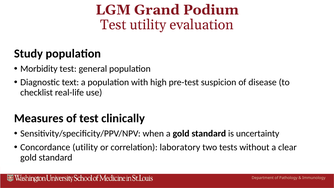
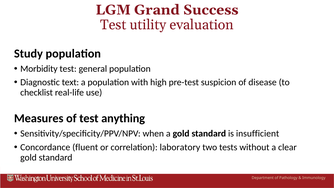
Podium: Podium -> Success
clinically: clinically -> anything
uncertainty: uncertainty -> insufficient
Concordance utility: utility -> fluent
